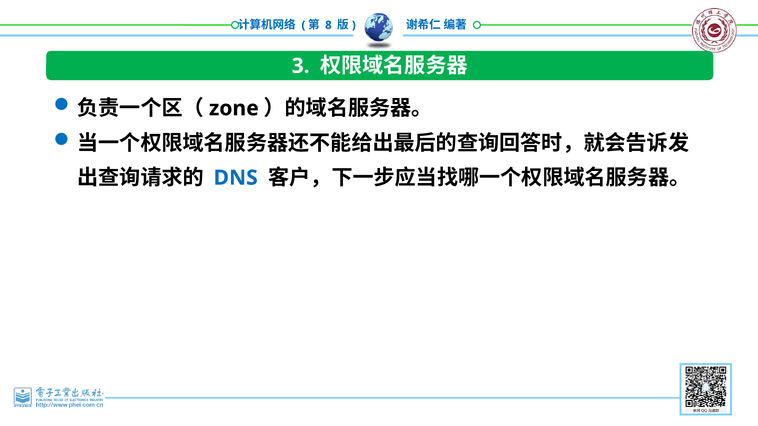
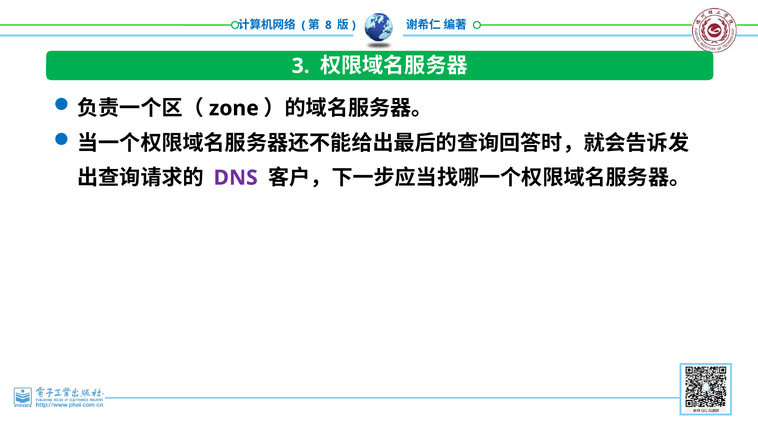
DNS colour: blue -> purple
